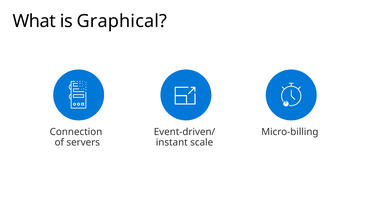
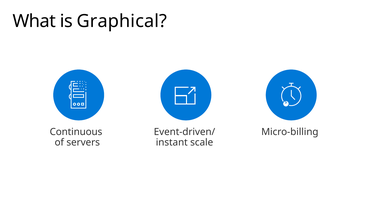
Connection: Connection -> Continuous
